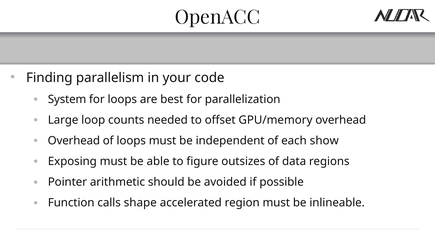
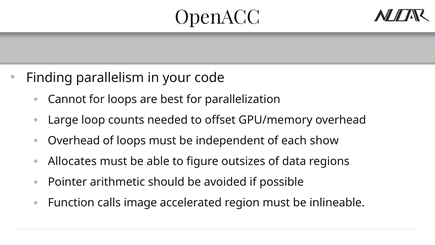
System: System -> Cannot
Exposing: Exposing -> Allocates
shape: shape -> image
